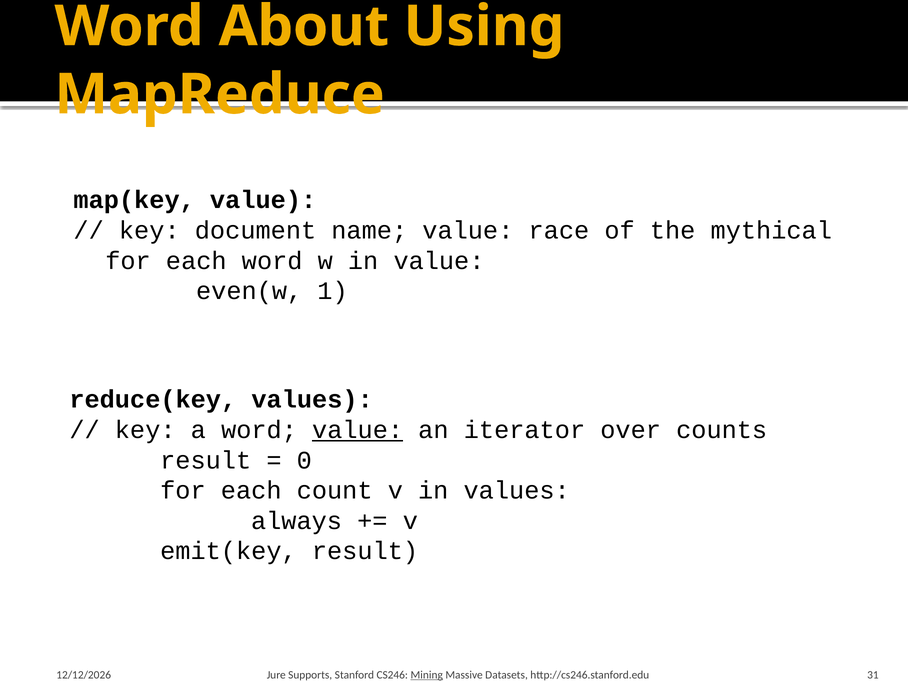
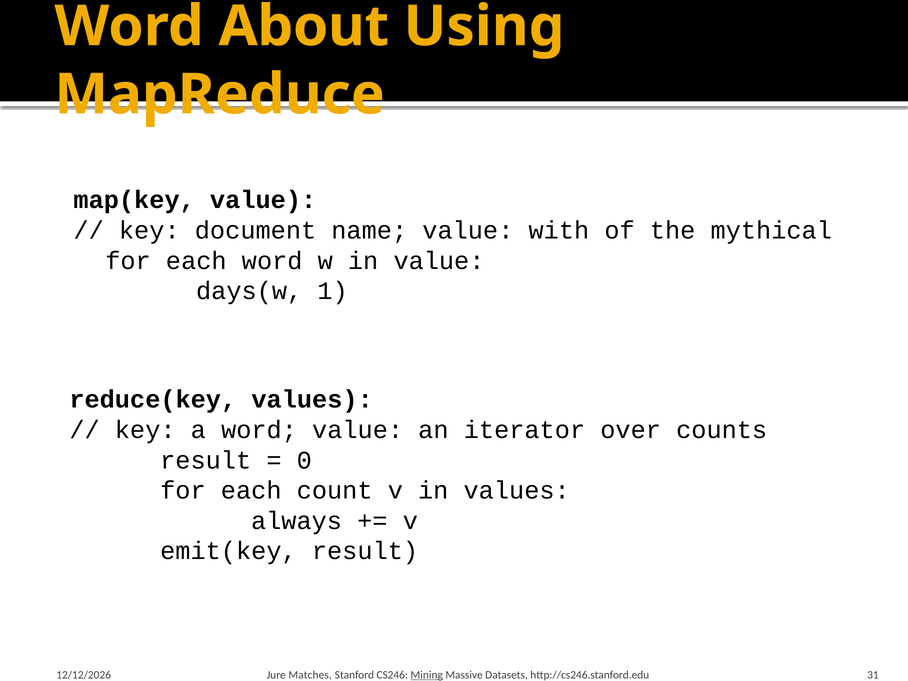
race: race -> with
even(w: even(w -> days(w
value at (358, 430) underline: present -> none
Supports: Supports -> Matches
